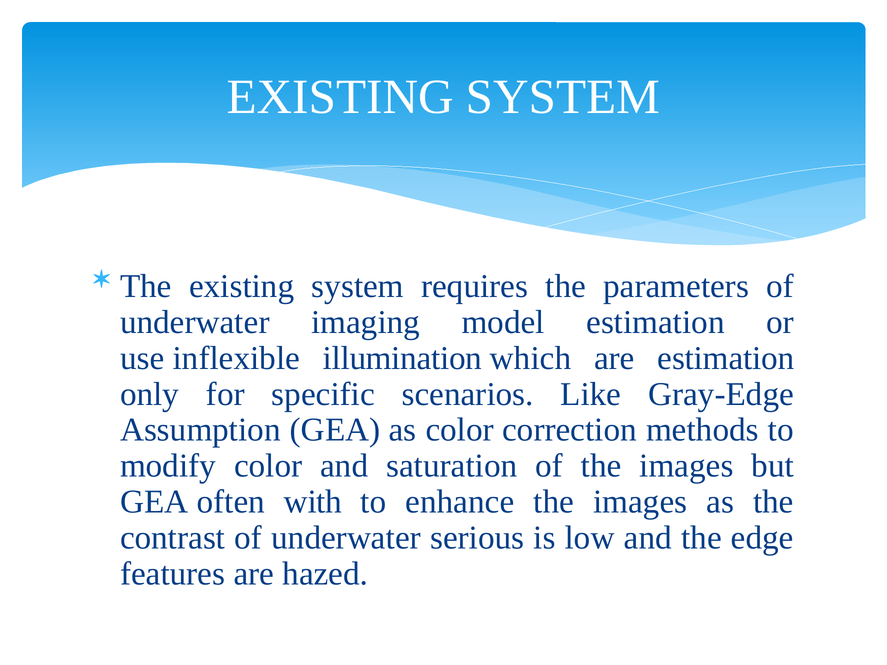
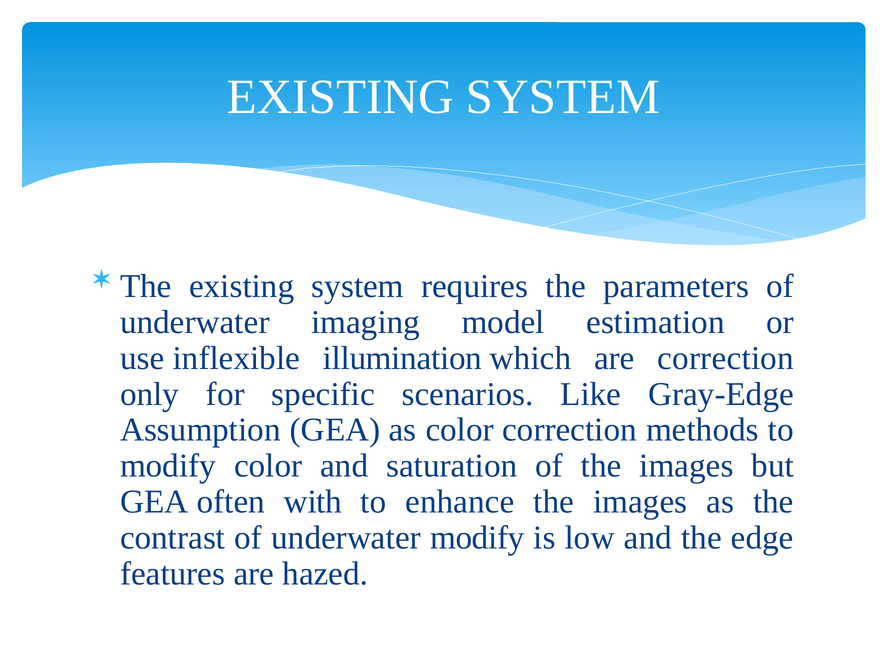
are estimation: estimation -> correction
underwater serious: serious -> modify
